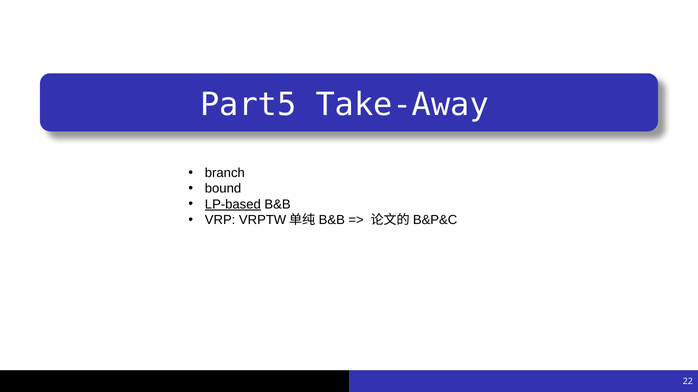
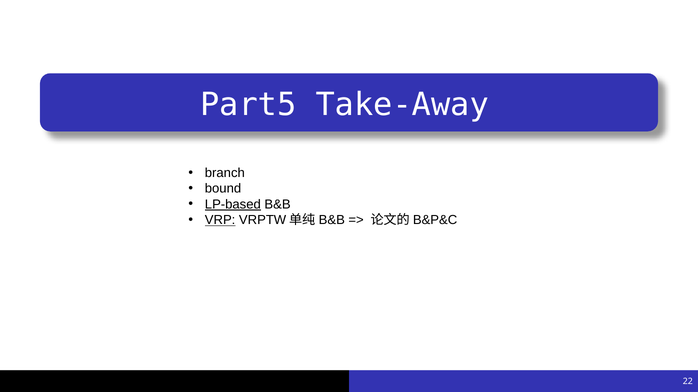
VRP underline: none -> present
